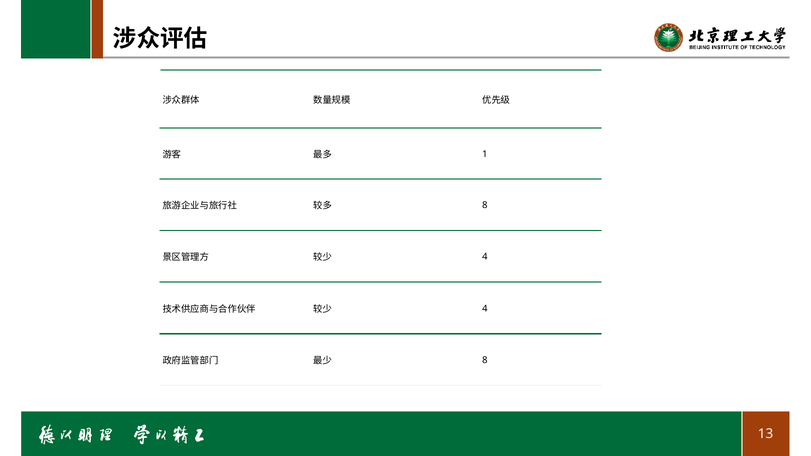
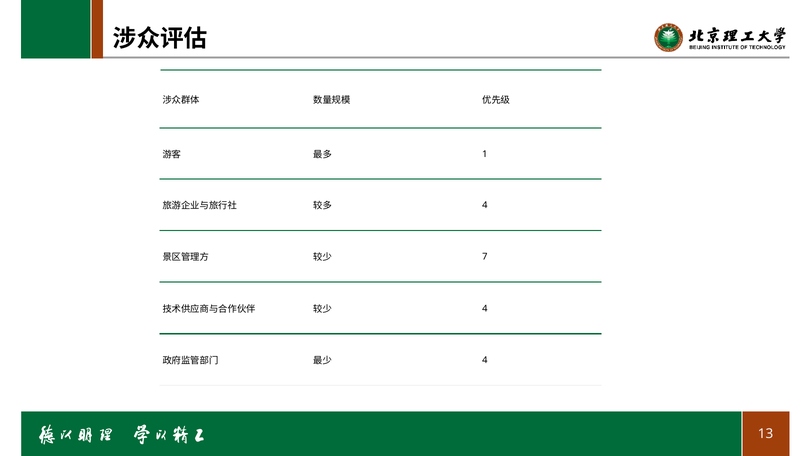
8 at (485, 205): 8 -> 4
4 at (485, 257): 4 -> 7
8 at (485, 360): 8 -> 4
